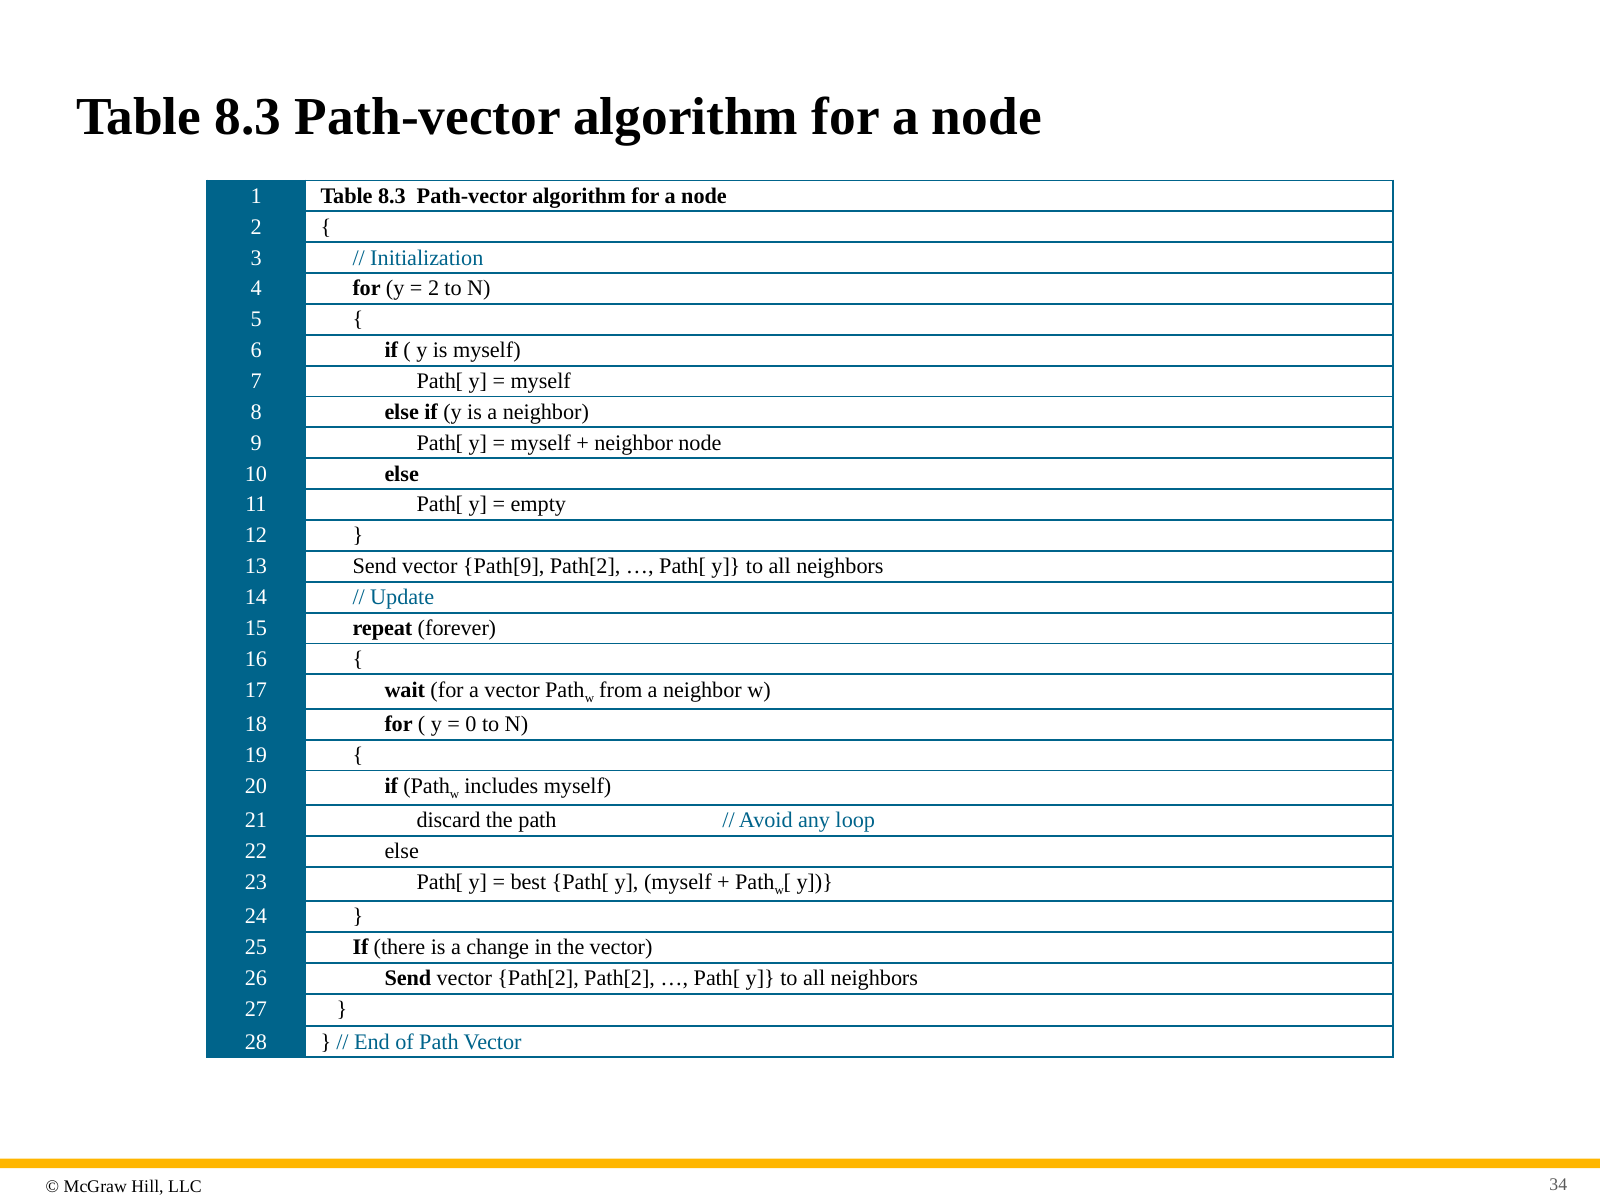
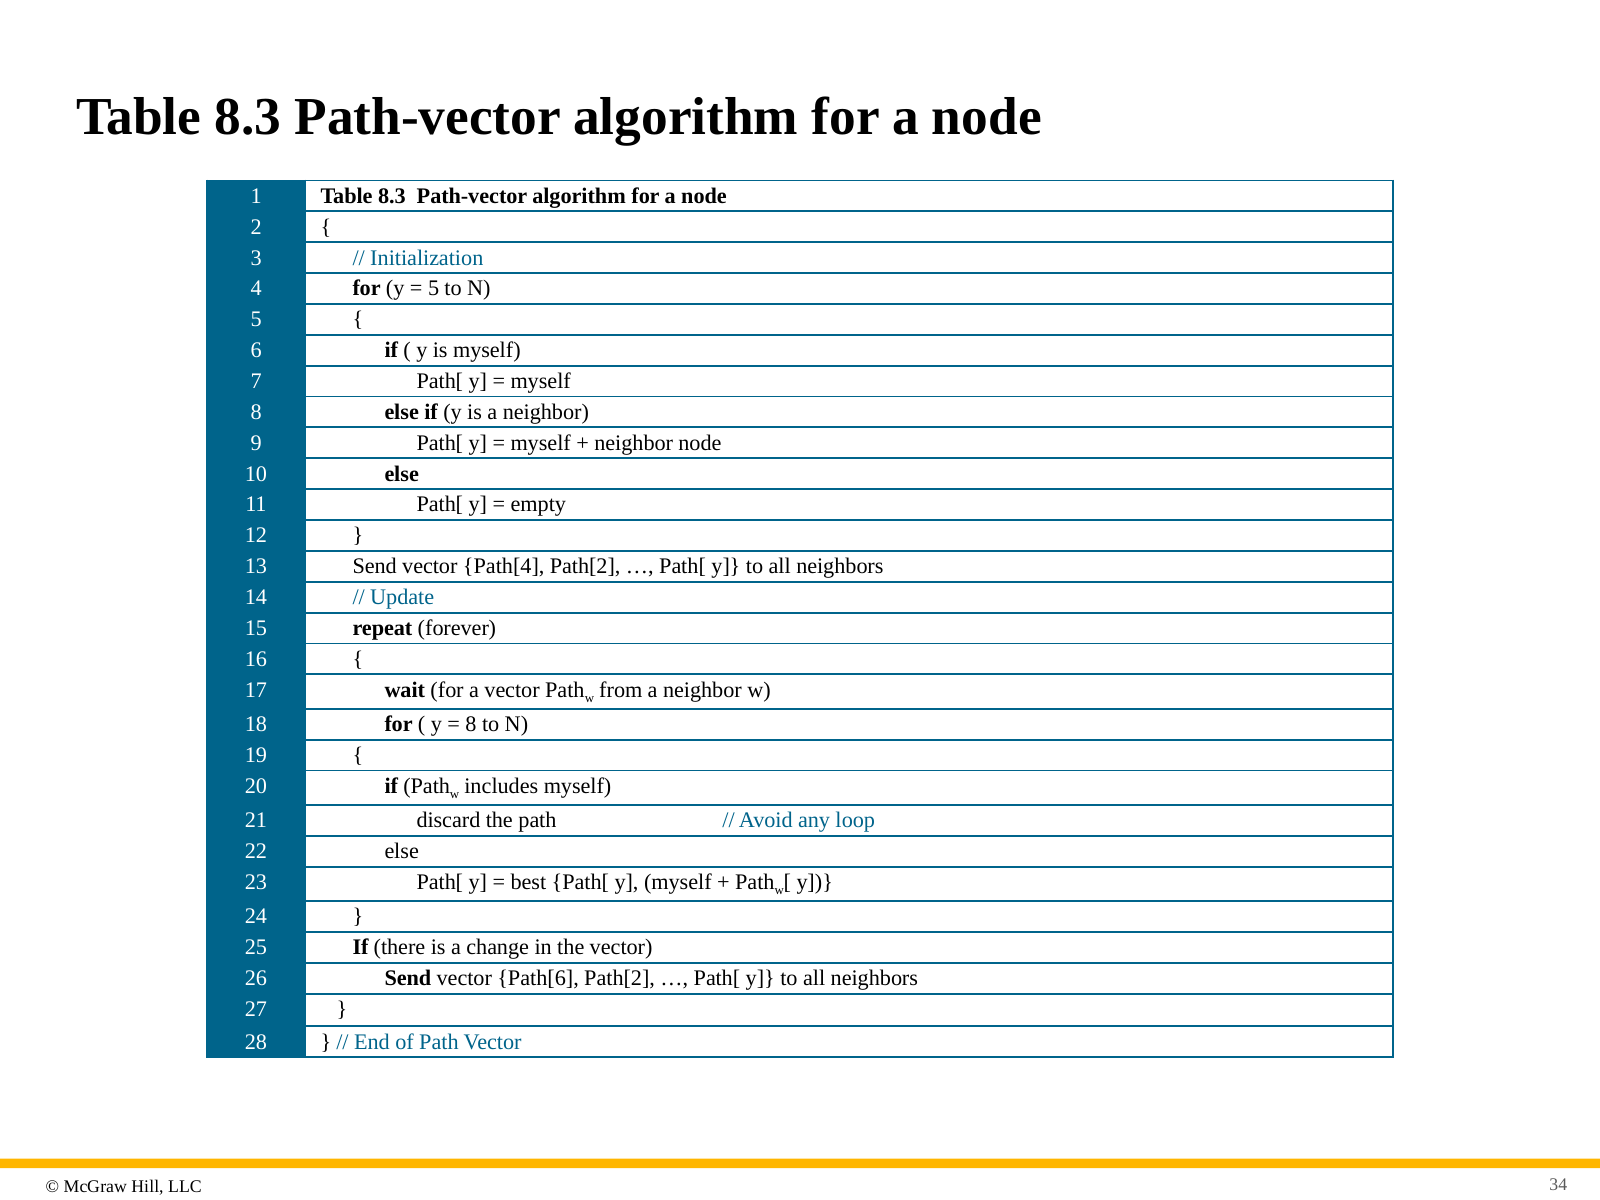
2 at (434, 289): 2 -> 5
Path[9: Path[9 -> Path[4
0 at (471, 724): 0 -> 8
vector Path[2: Path[2 -> Path[6
